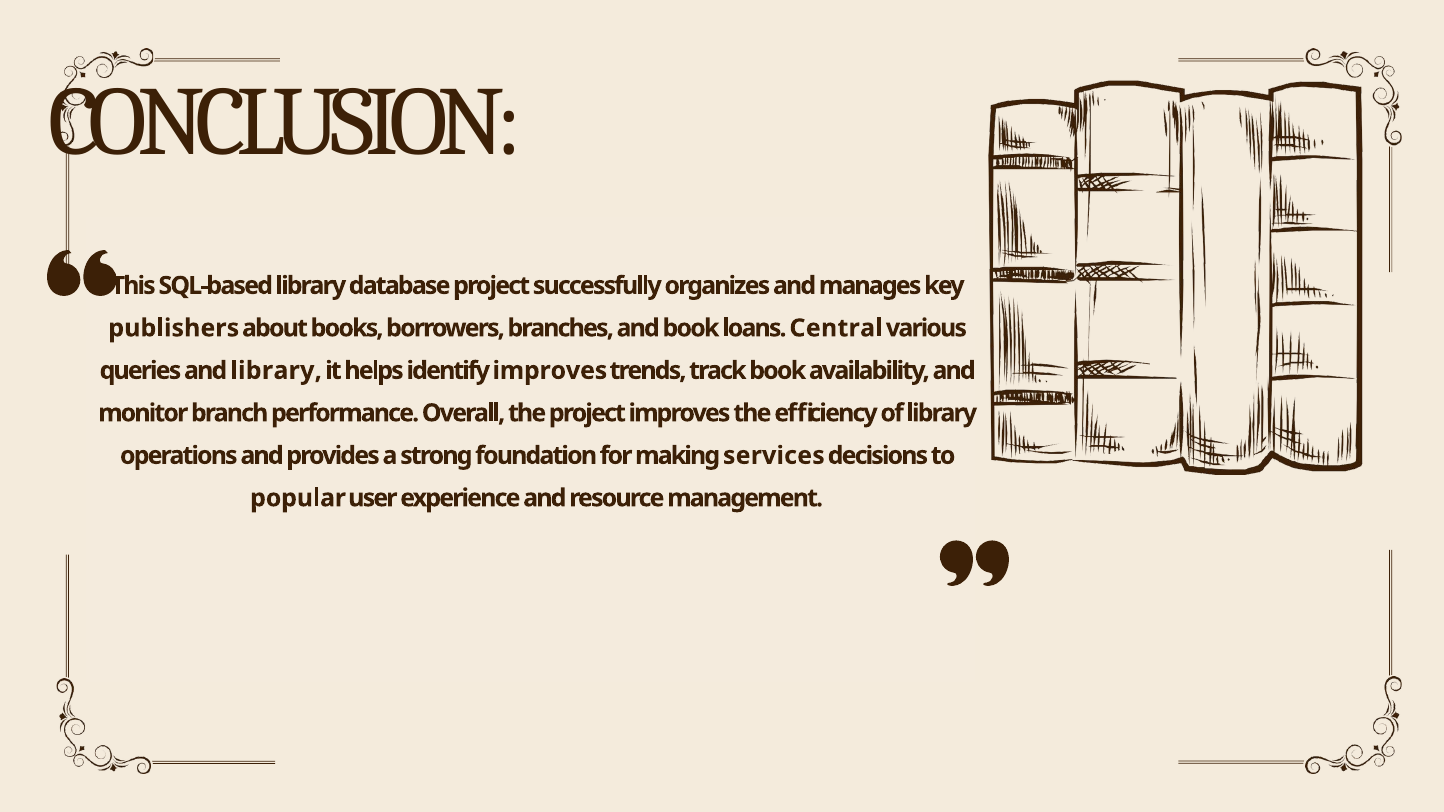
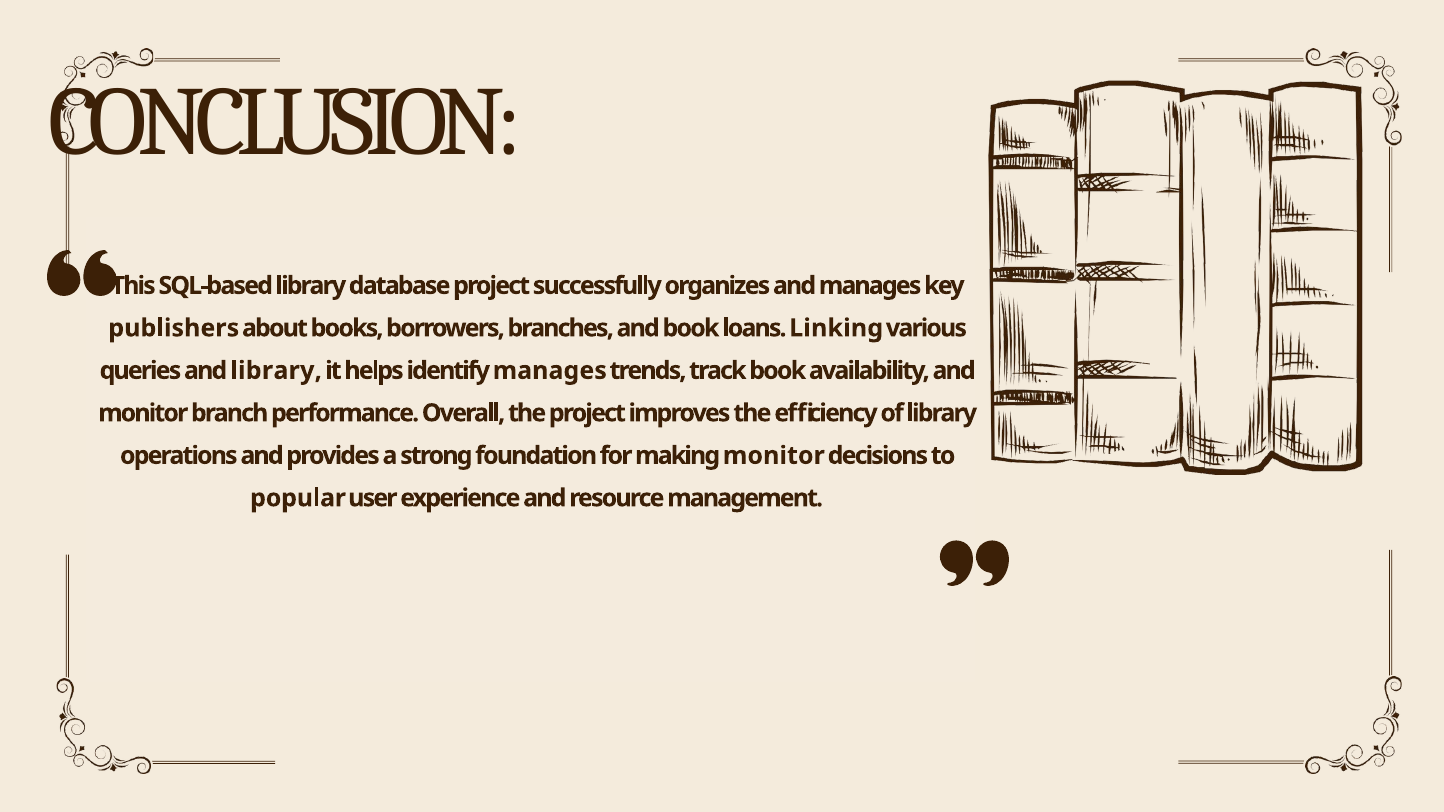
Central: Central -> Linking
identify improves: improves -> manages
making services: services -> monitor
